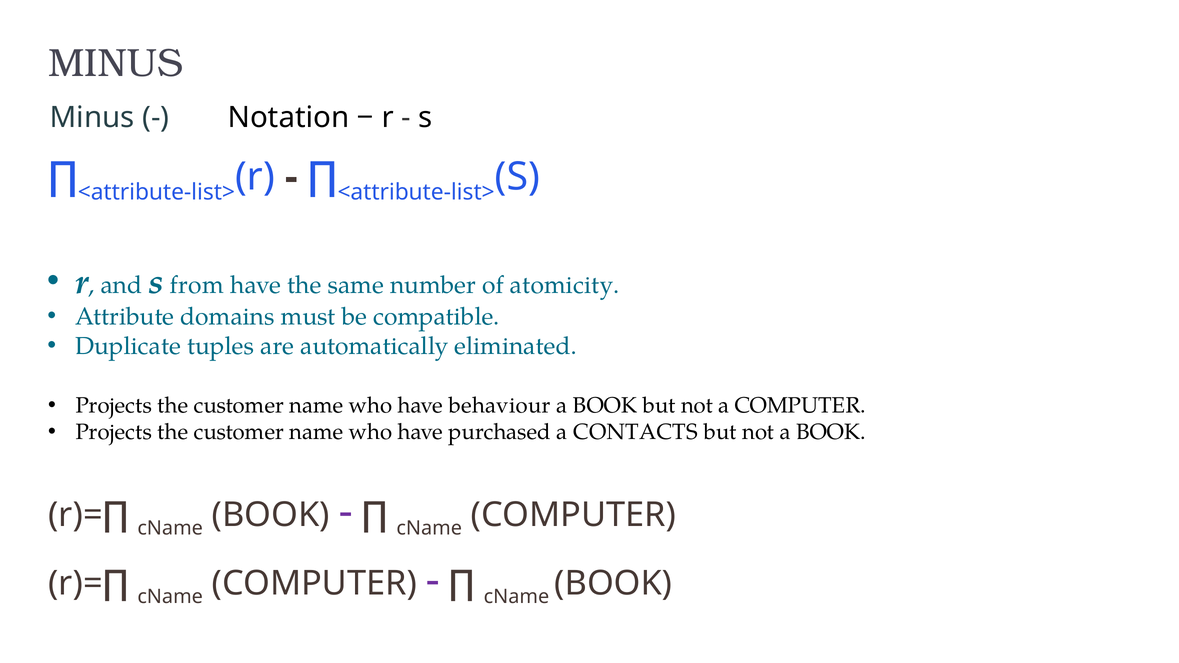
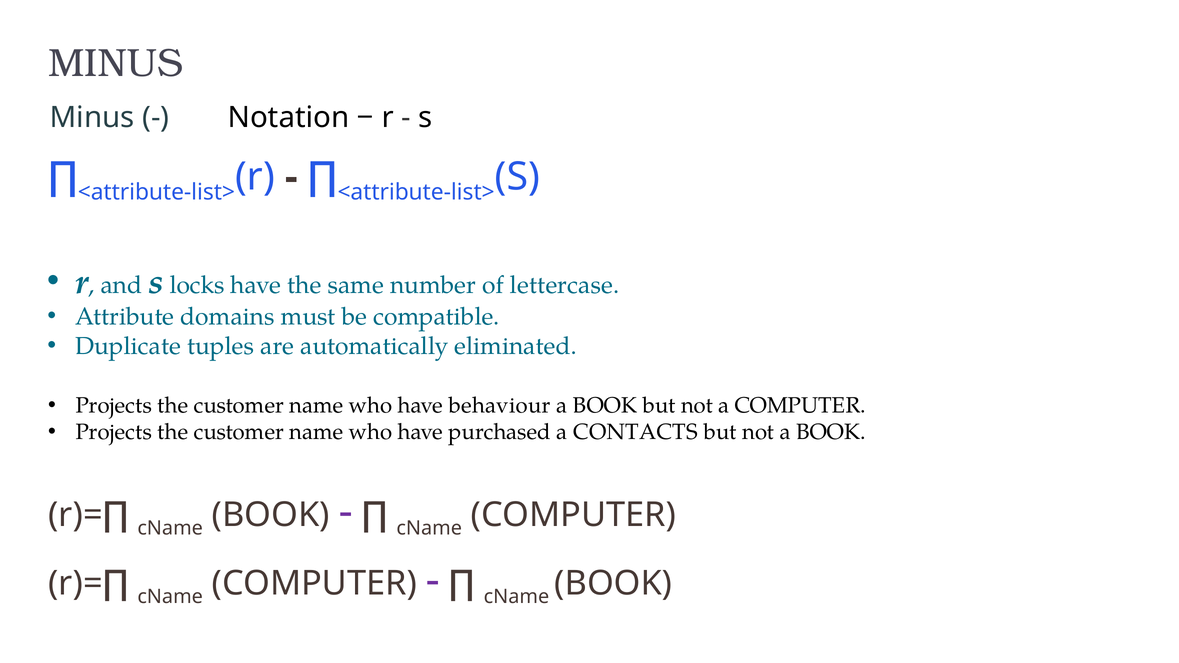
from: from -> locks
atomicity: atomicity -> lettercase
